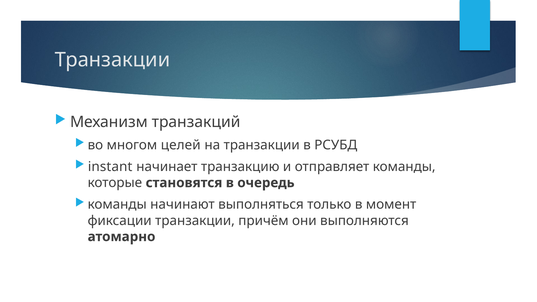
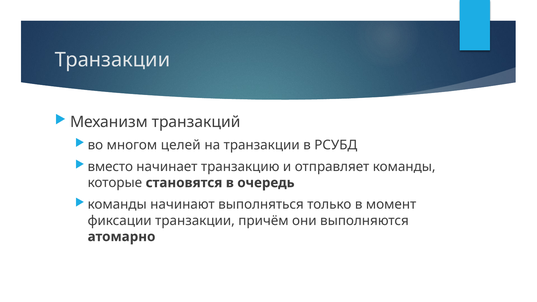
instant: instant -> вместо
